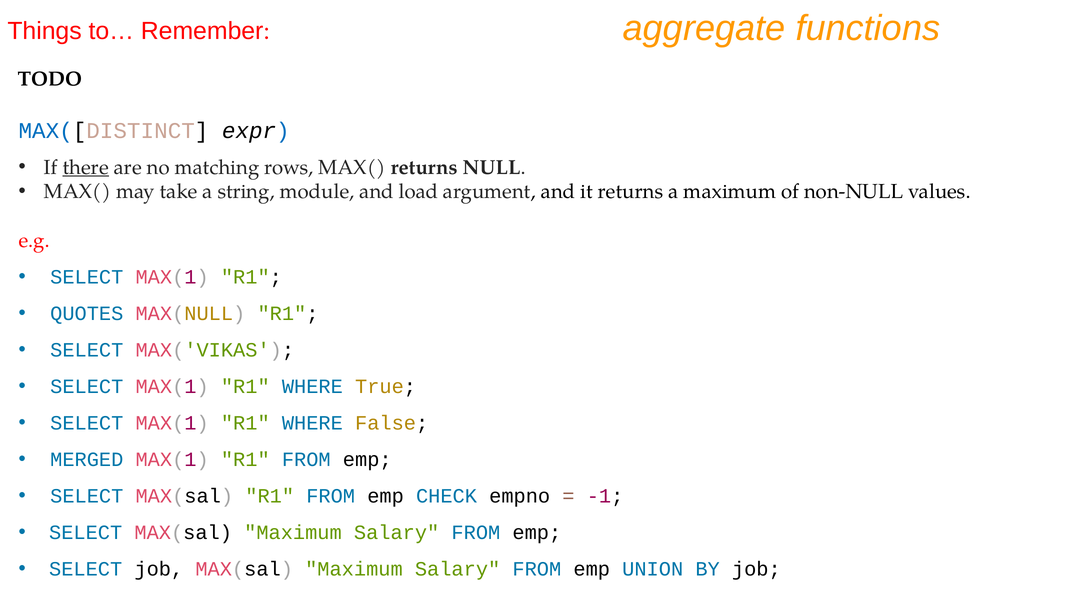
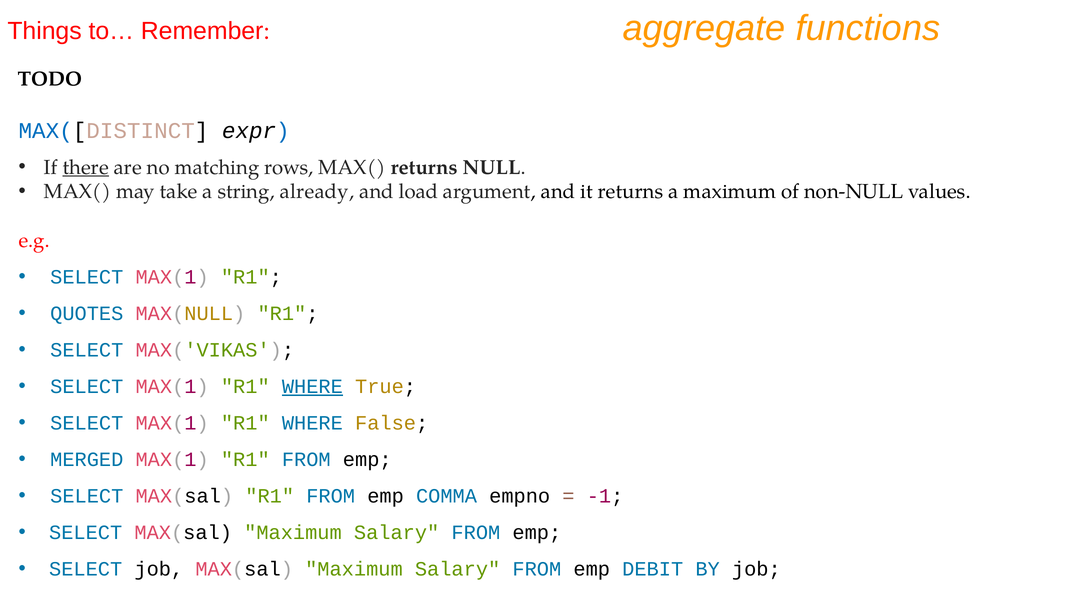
module: module -> already
WHERE at (312, 387) underline: none -> present
CHECK: CHECK -> COMMA
UNION: UNION -> DEBIT
